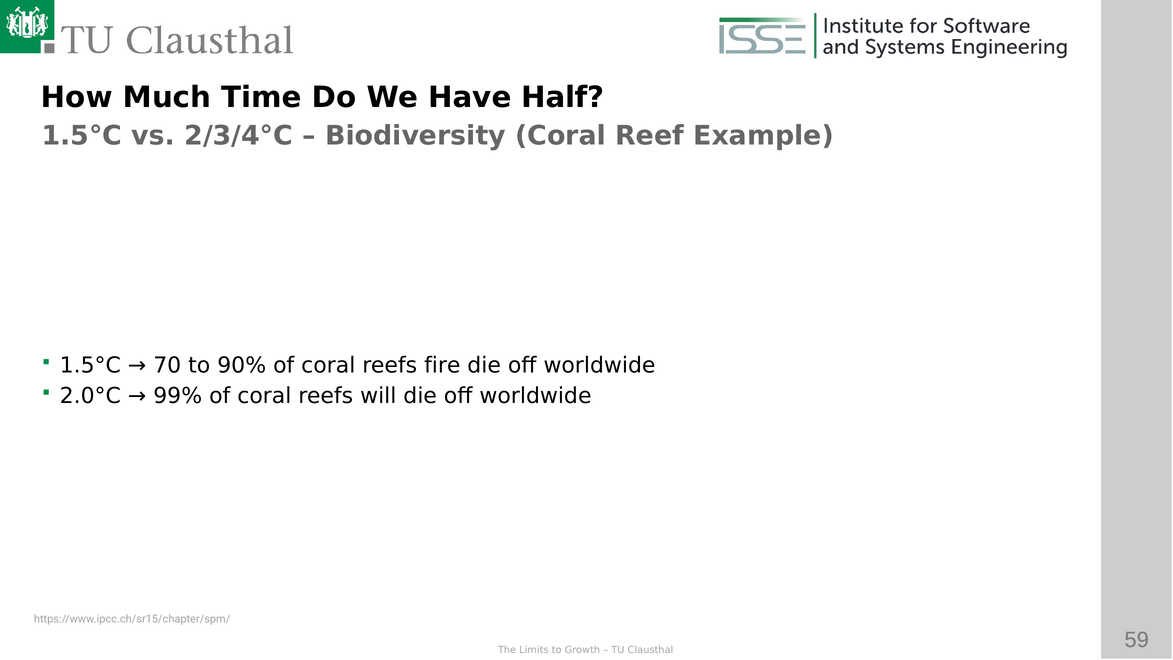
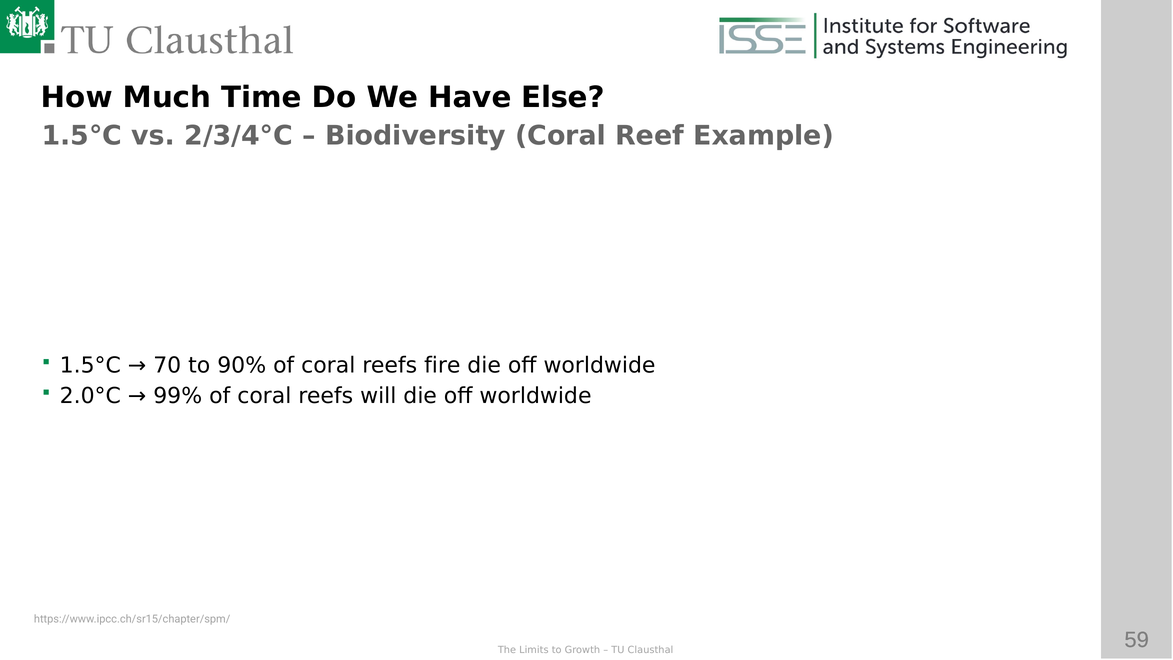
Half: Half -> Else
